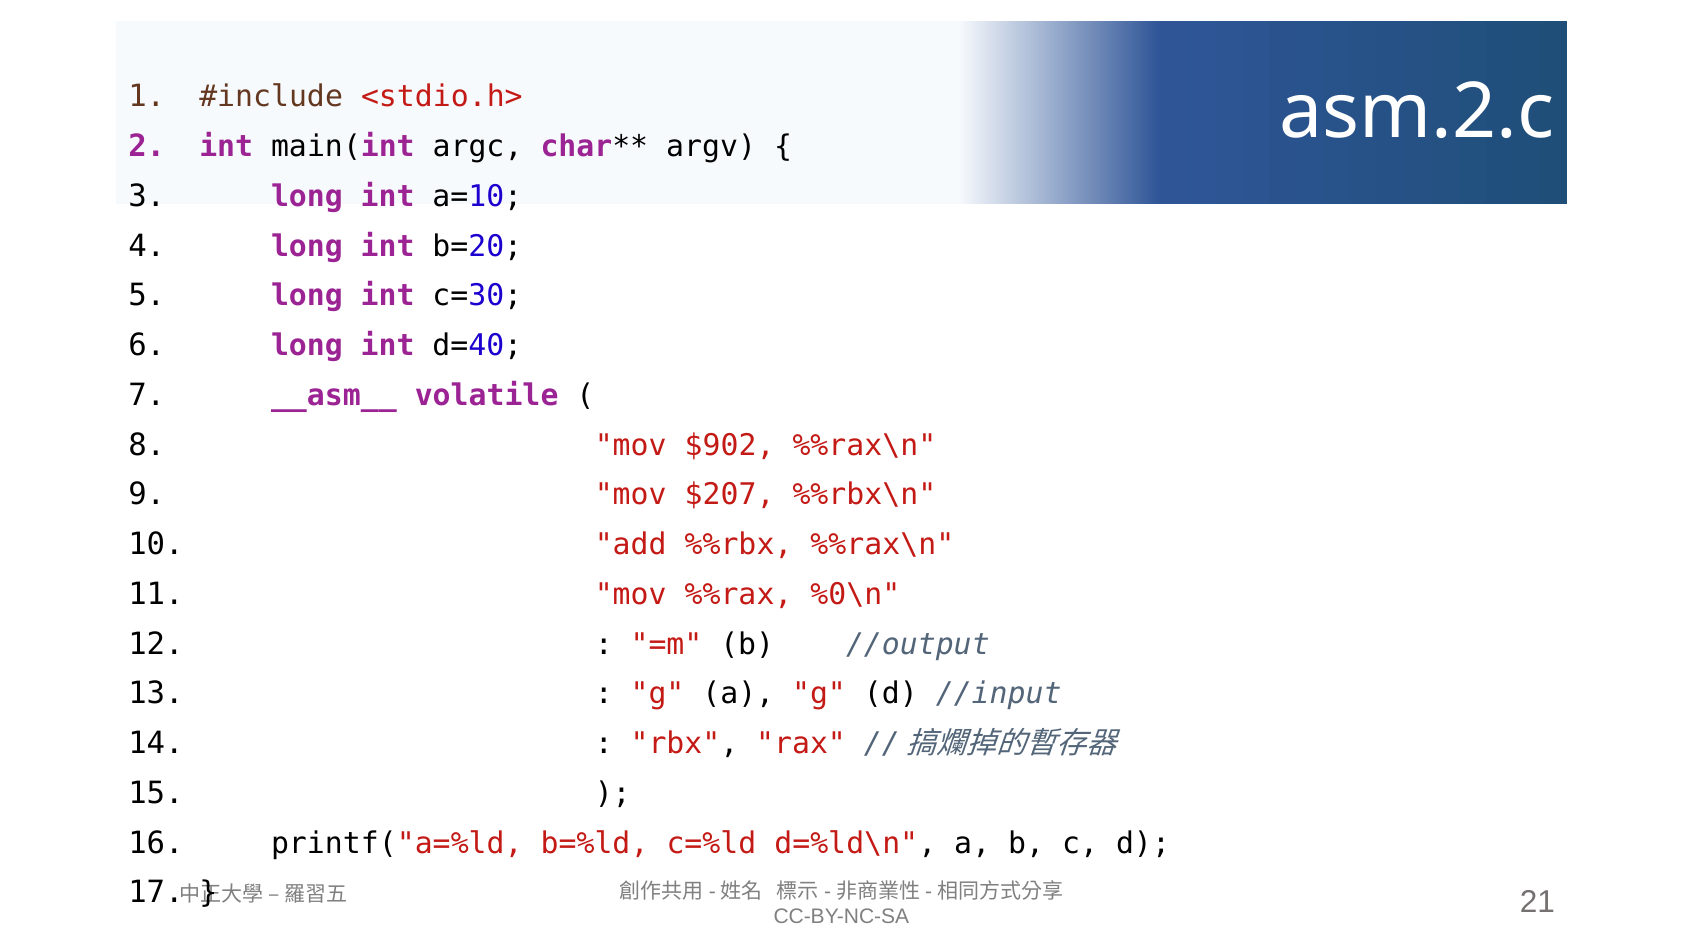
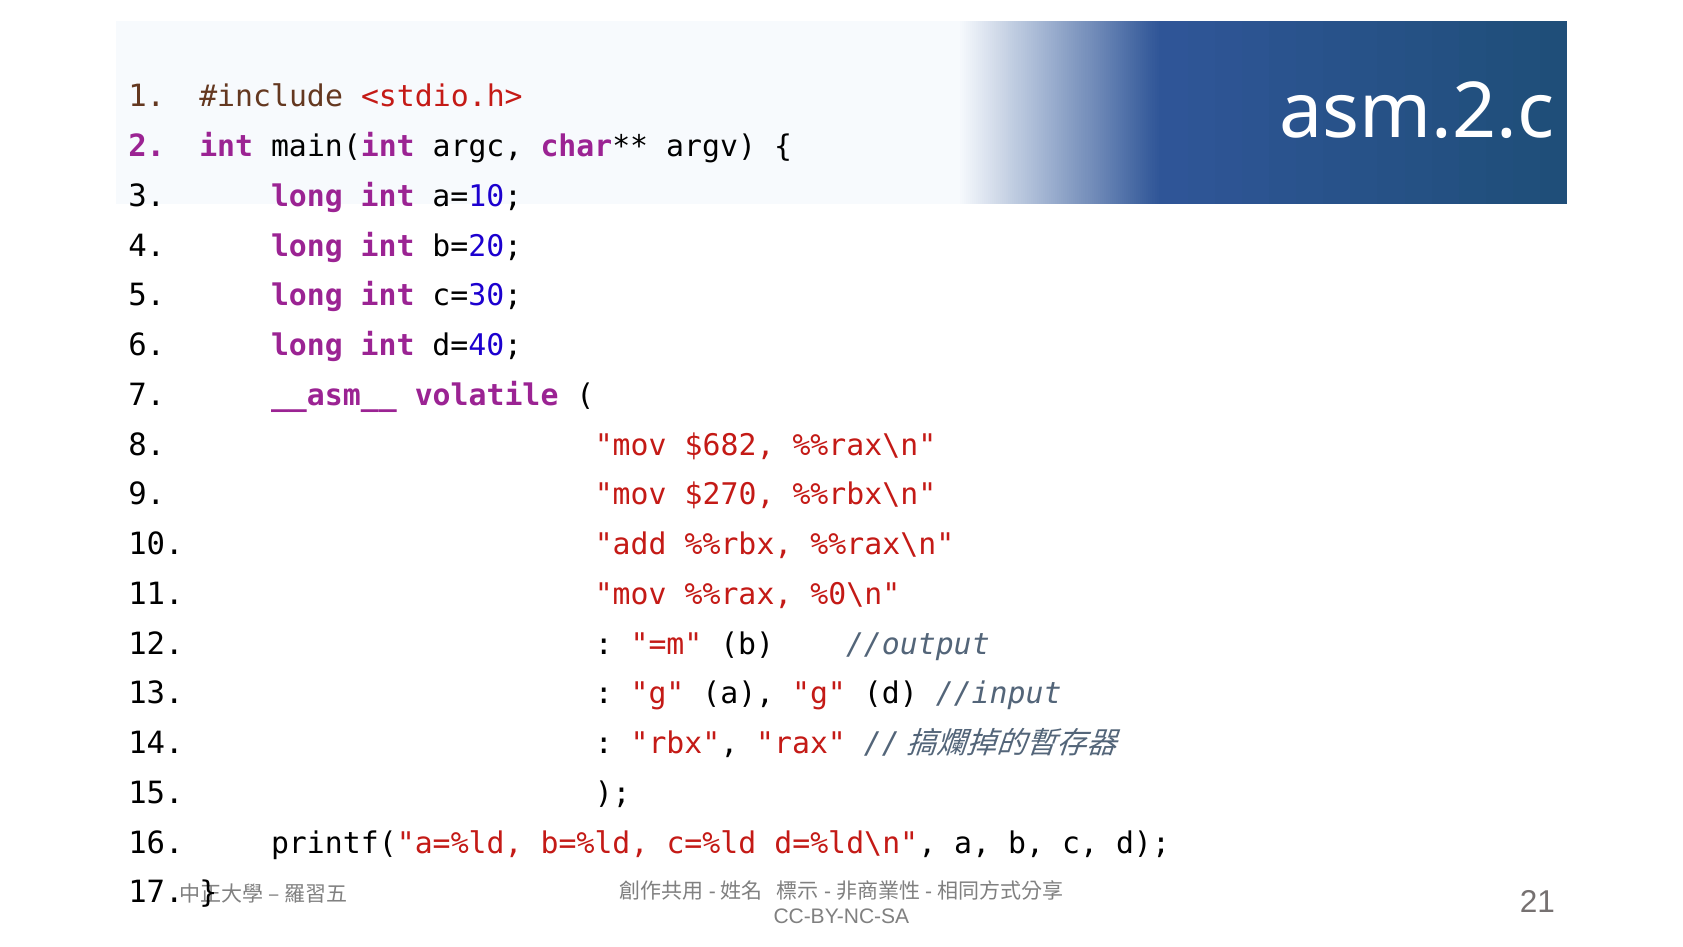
$902: $902 -> $682
$207: $207 -> $270
